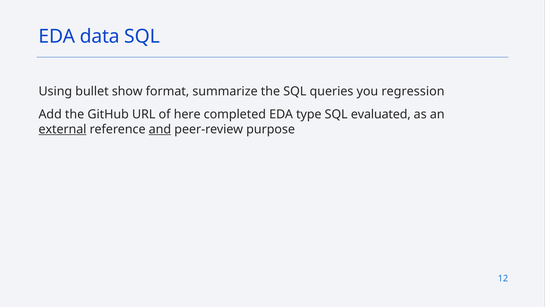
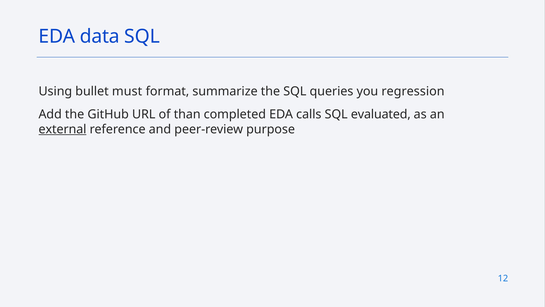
show: show -> must
here: here -> than
type: type -> calls
and underline: present -> none
